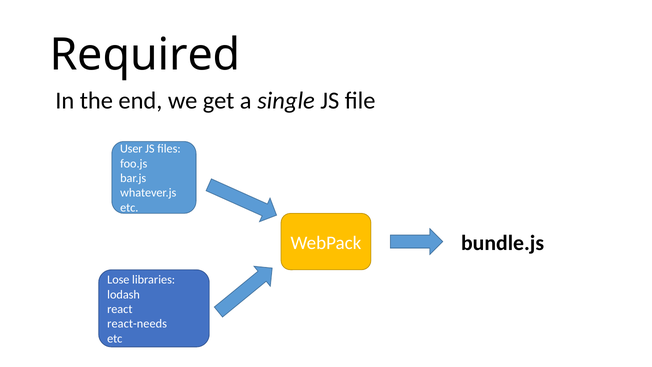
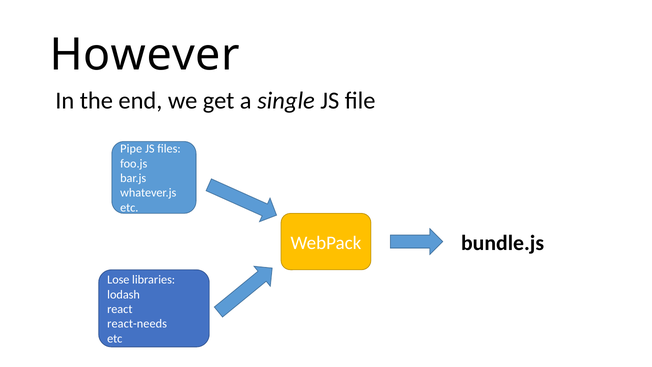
Required: Required -> However
User: User -> Pipe
